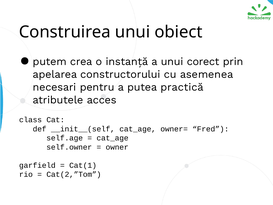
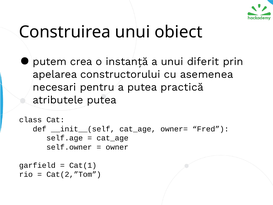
corect: corect -> diferit
atributele acces: acces -> putea
